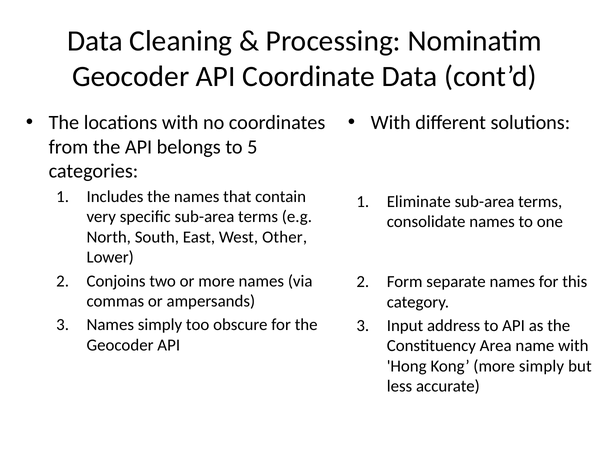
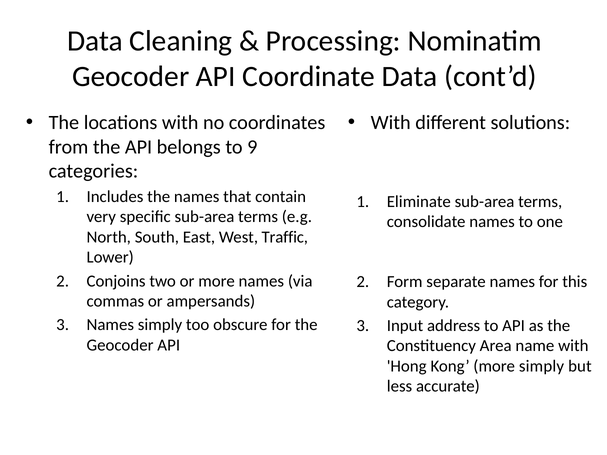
5: 5 -> 9
Other: Other -> Traffic
